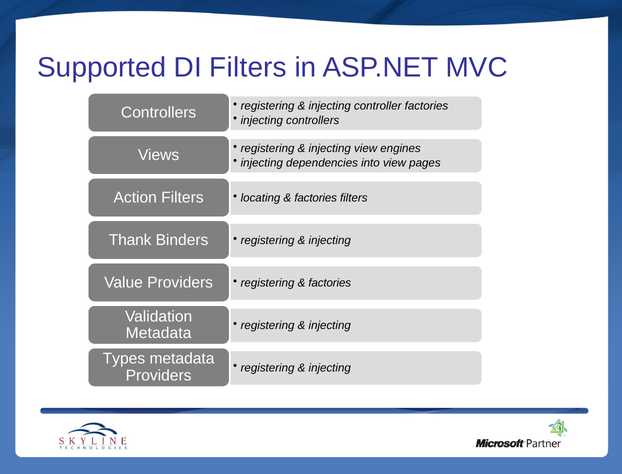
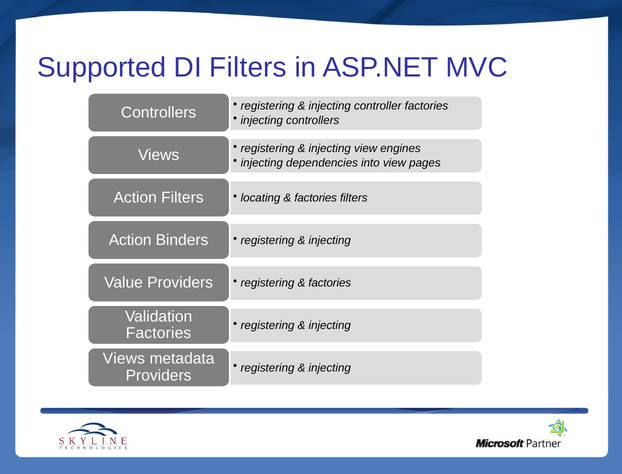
Thank at (130, 240): Thank -> Action
Metadata at (159, 333): Metadata -> Factories
Types at (124, 359): Types -> Views
